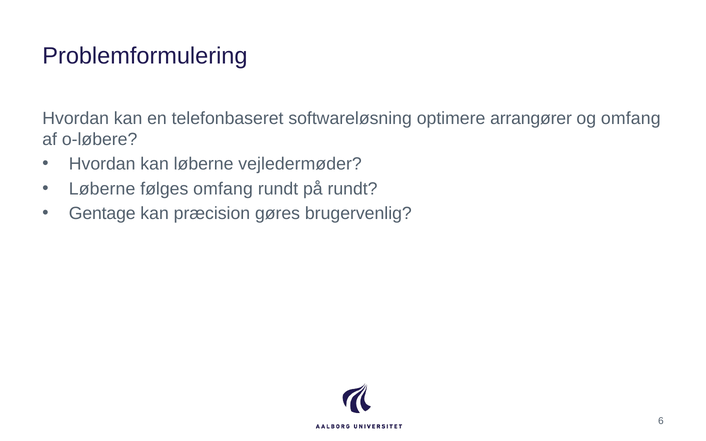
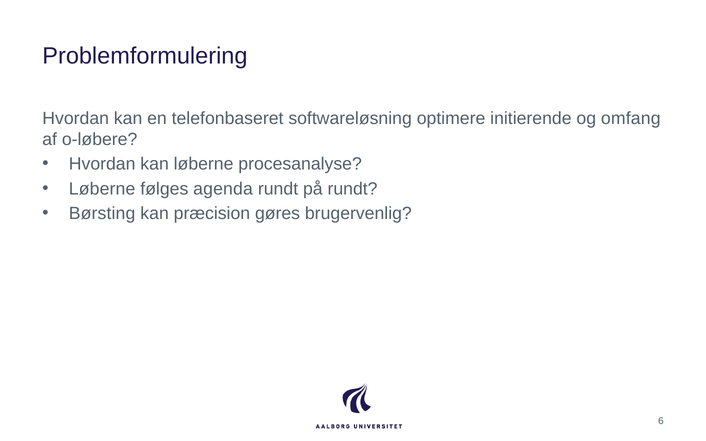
arrangører: arrangører -> initierende
vejledermøder: vejledermøder -> procesanalyse
følges omfang: omfang -> agenda
Gentage: Gentage -> Børsting
